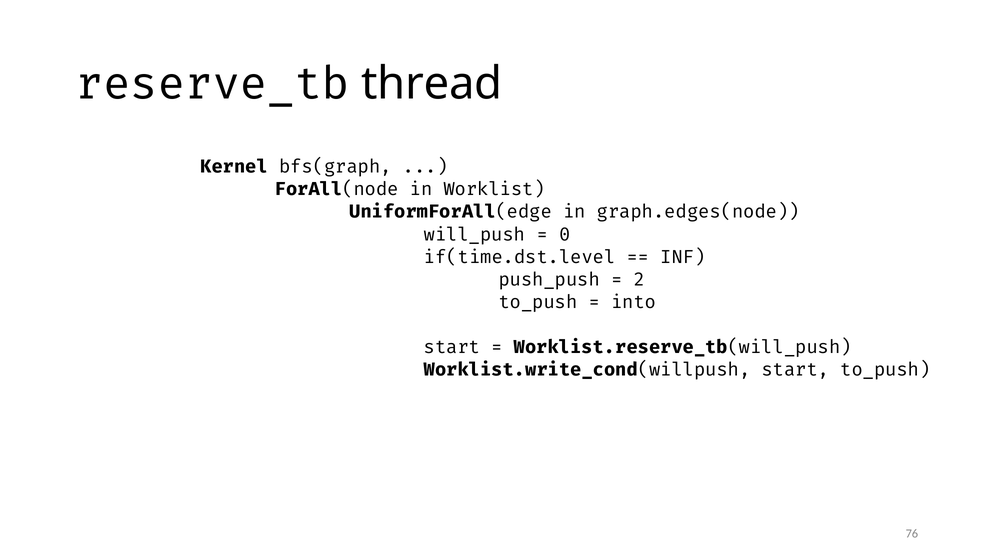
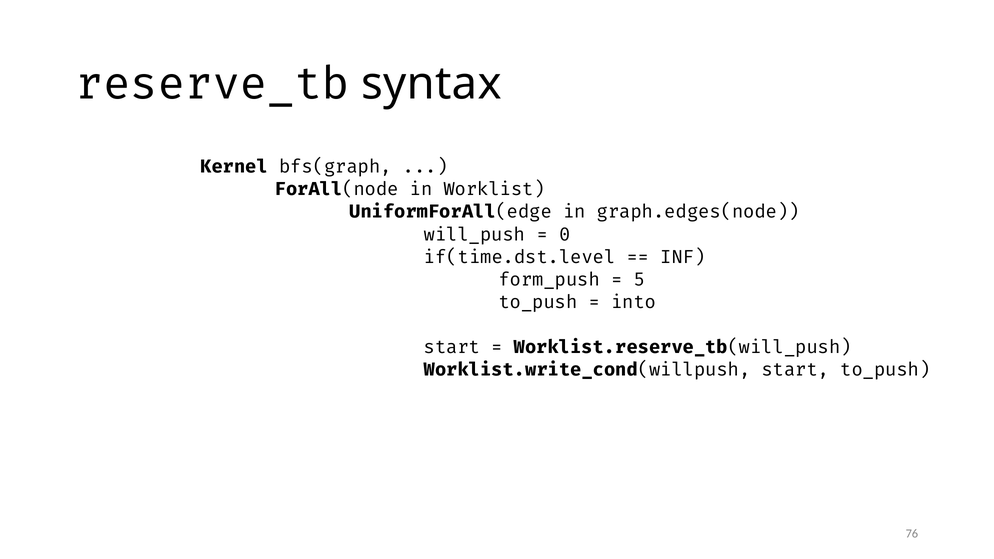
thread: thread -> syntax
push_push: push_push -> form_push
2: 2 -> 5
